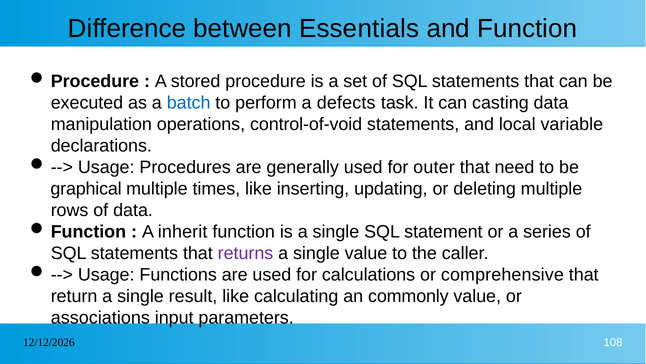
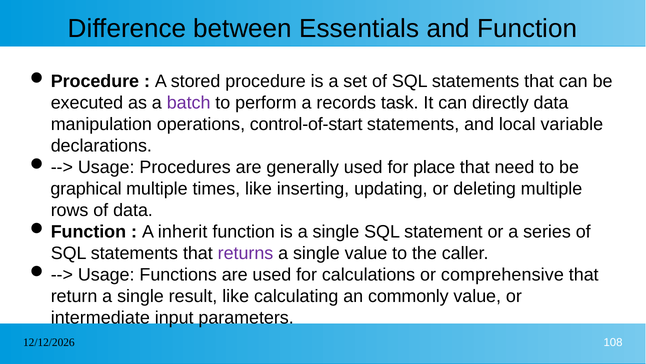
batch colour: blue -> purple
defects: defects -> records
casting: casting -> directly
control-of-void: control-of-void -> control-of-start
outer: outer -> place
associations: associations -> intermediate
